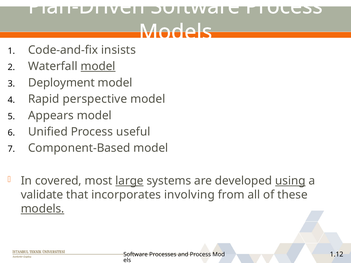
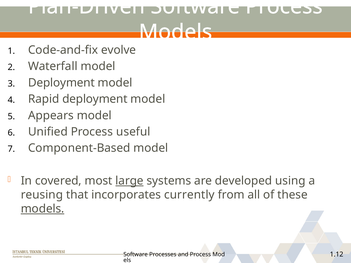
insists: insists -> evolve
model at (98, 66) underline: present -> none
Rapid perspective: perspective -> deployment
using underline: present -> none
validate: validate -> reusing
involving: involving -> currently
